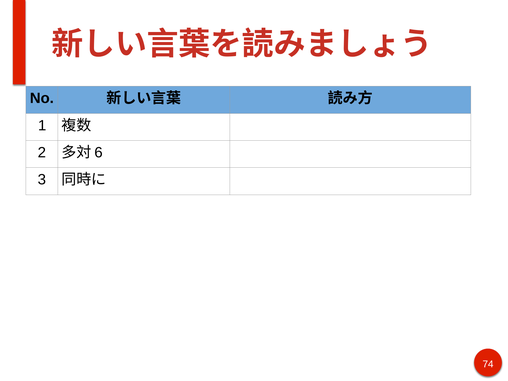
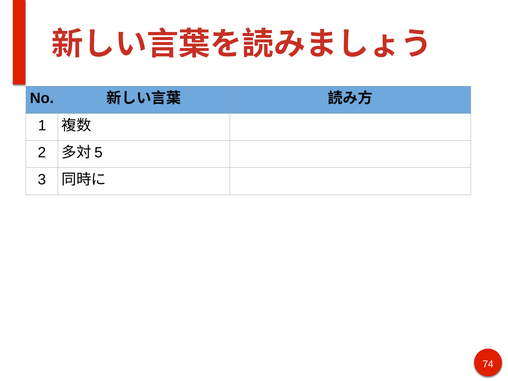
6: 6 -> 5
